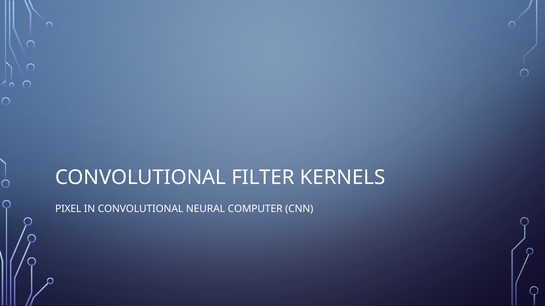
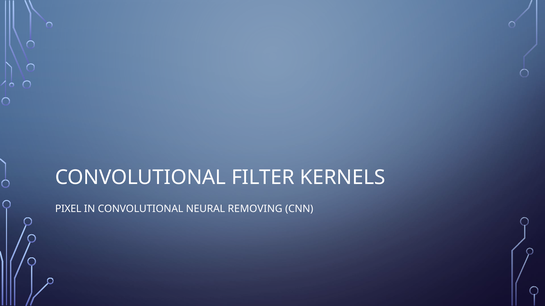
COMPUTER: COMPUTER -> REMOVING
